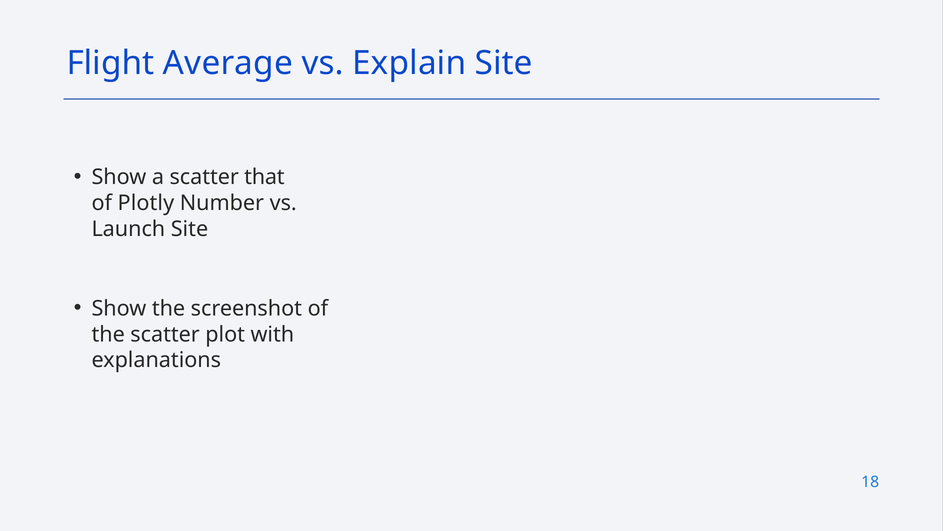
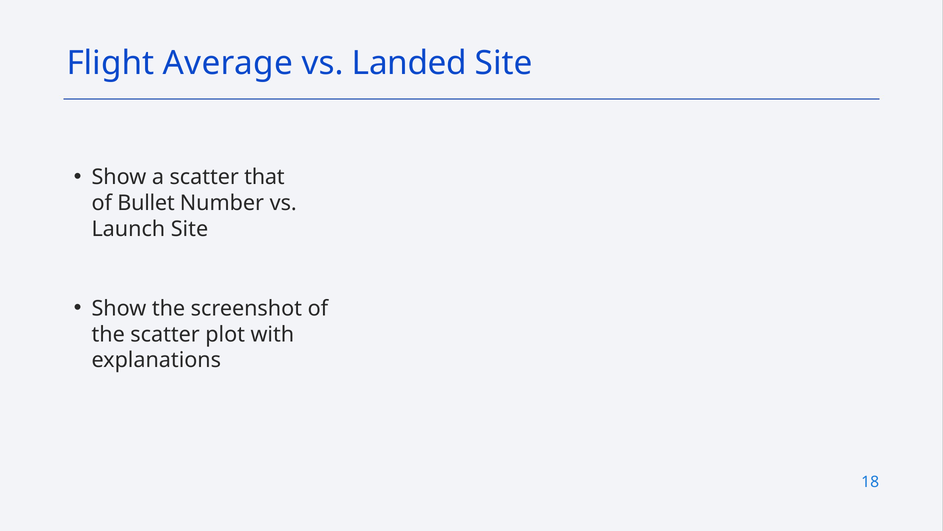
Explain: Explain -> Landed
Plotly: Plotly -> Bullet
